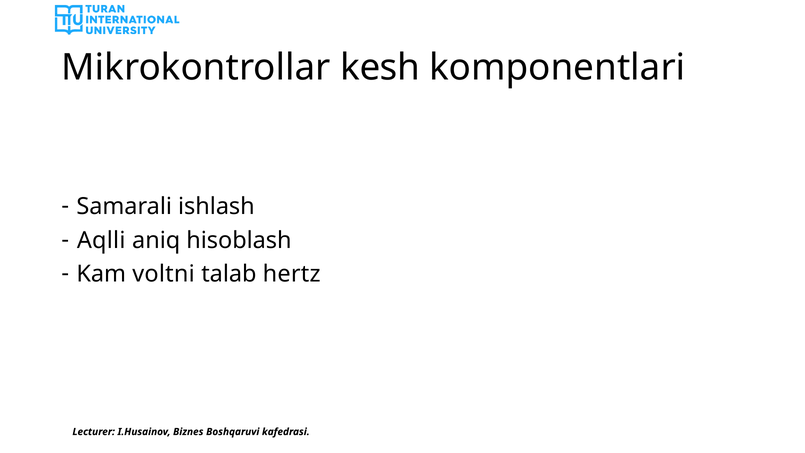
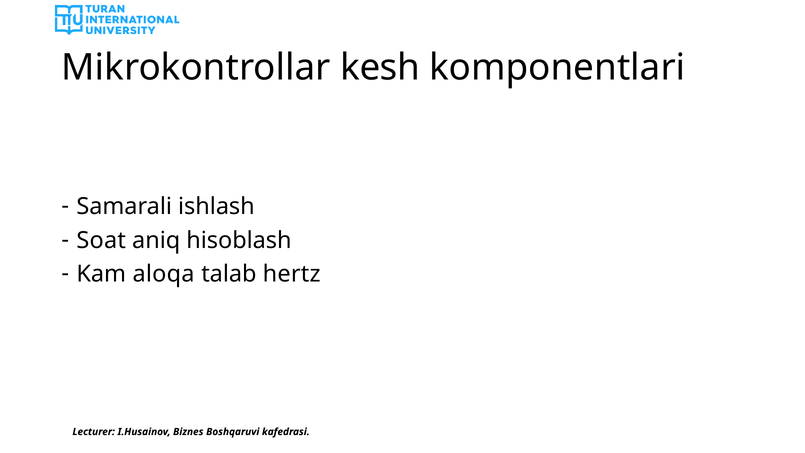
Aqlli: Aqlli -> Soat
voltni: voltni -> aloqa
